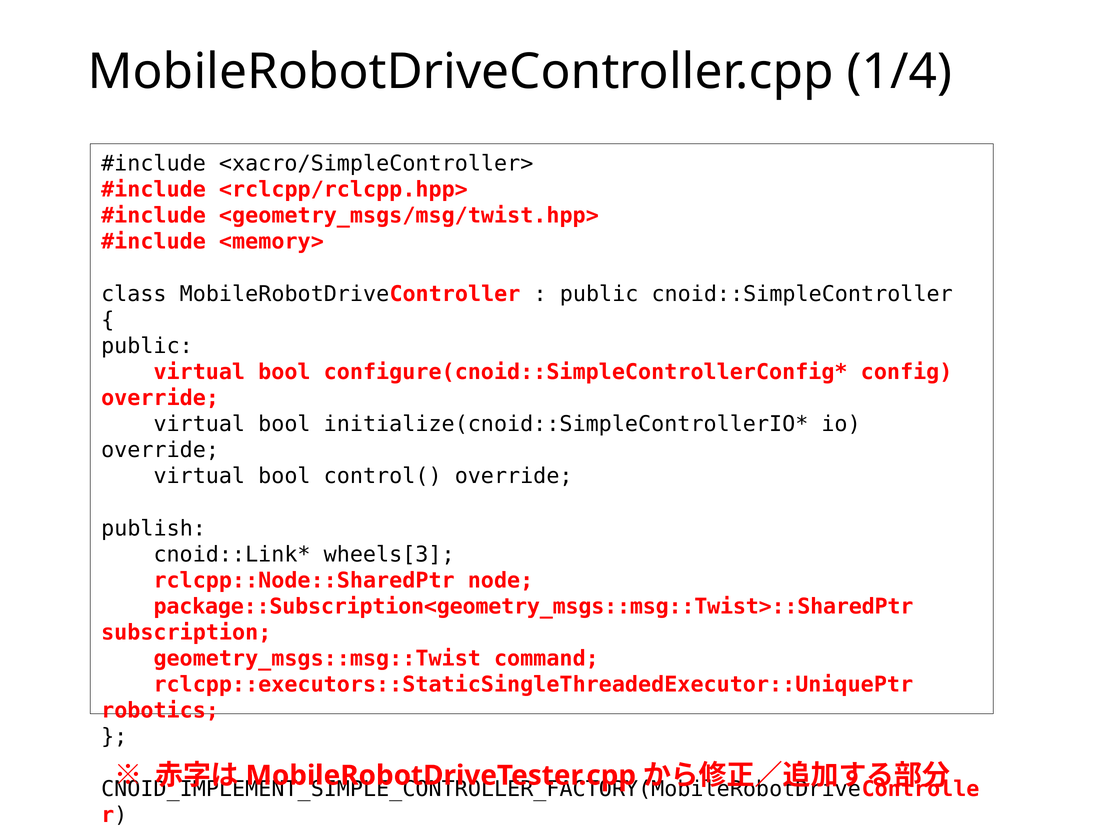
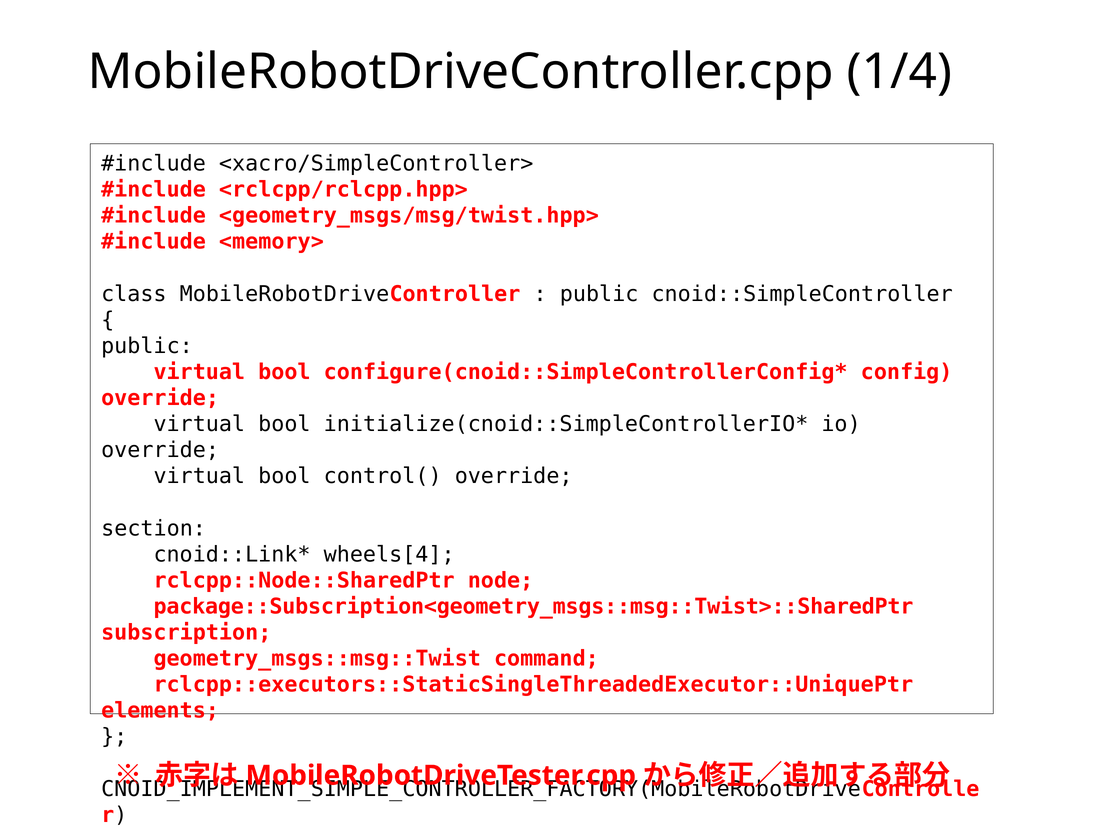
publish: publish -> section
wheels[3: wheels[3 -> wheels[4
robotics: robotics -> elements
